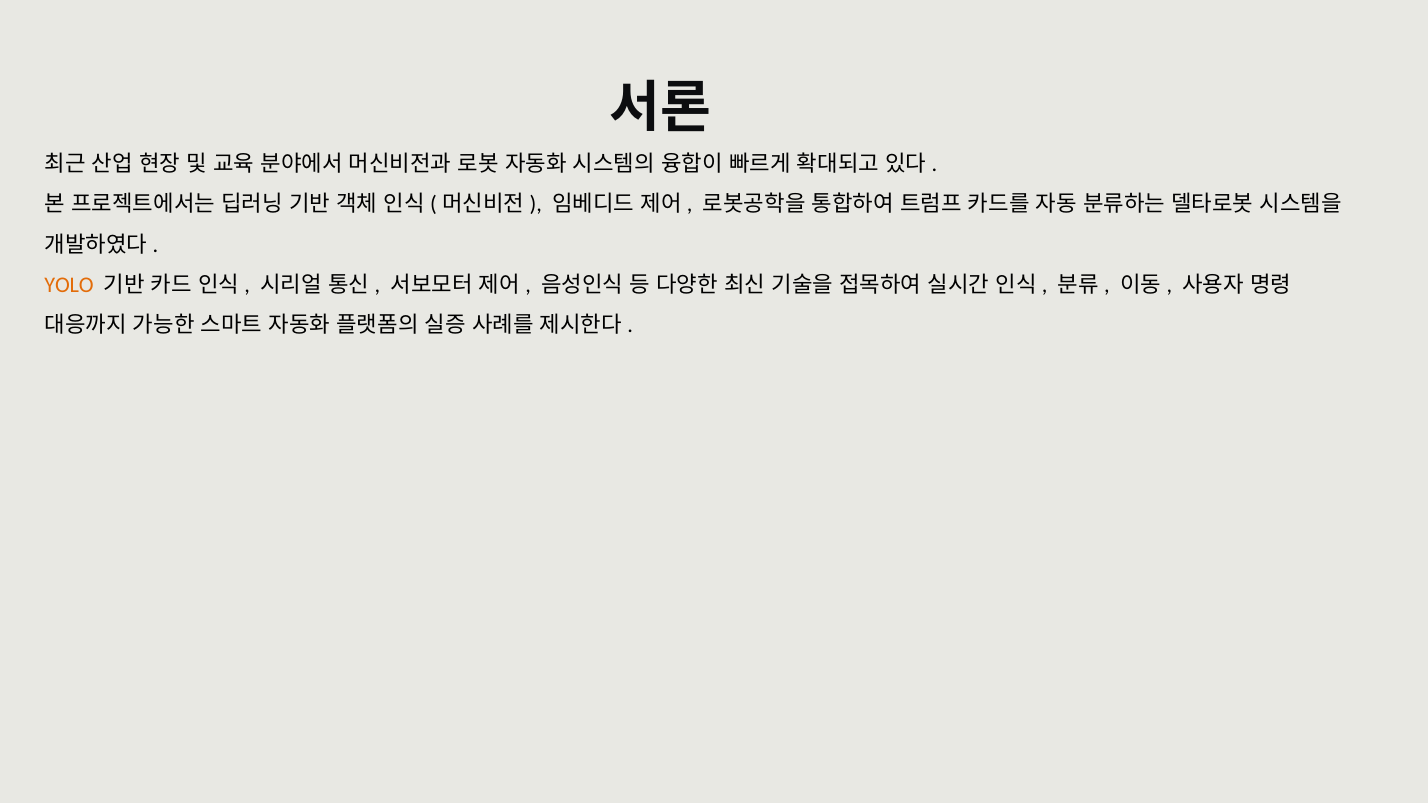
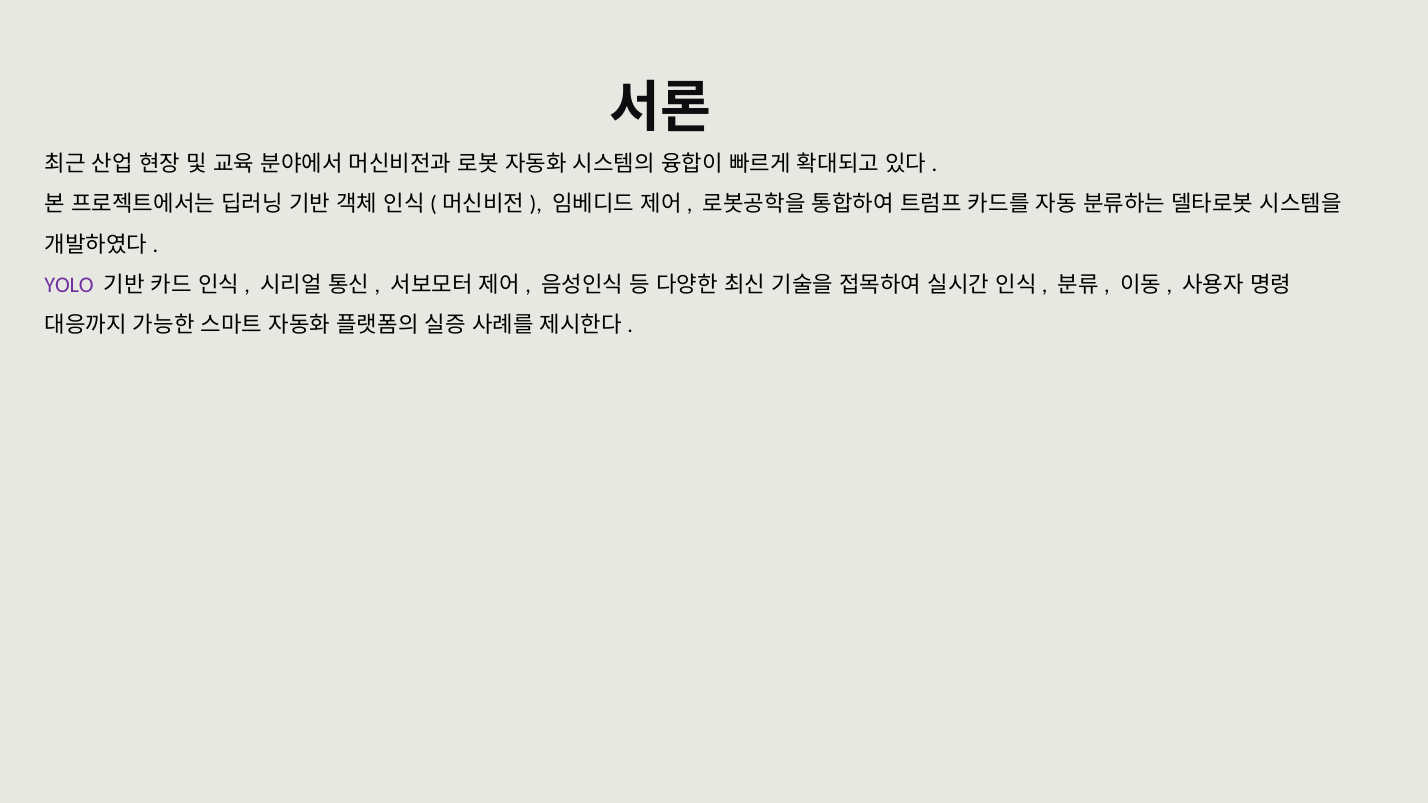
YOLO colour: orange -> purple
